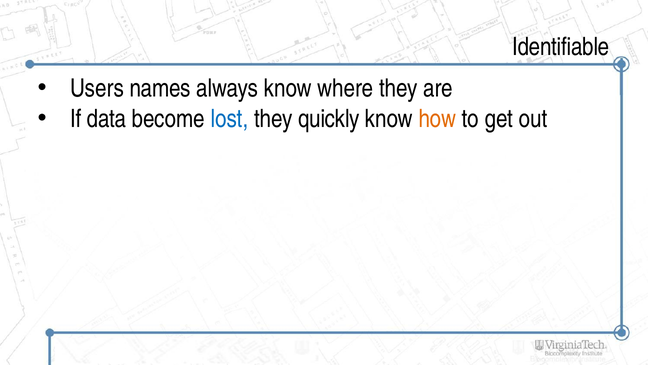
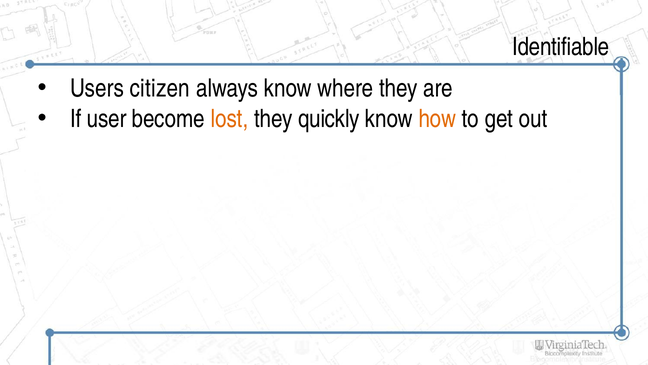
names: names -> citizen
data: data -> user
lost colour: blue -> orange
